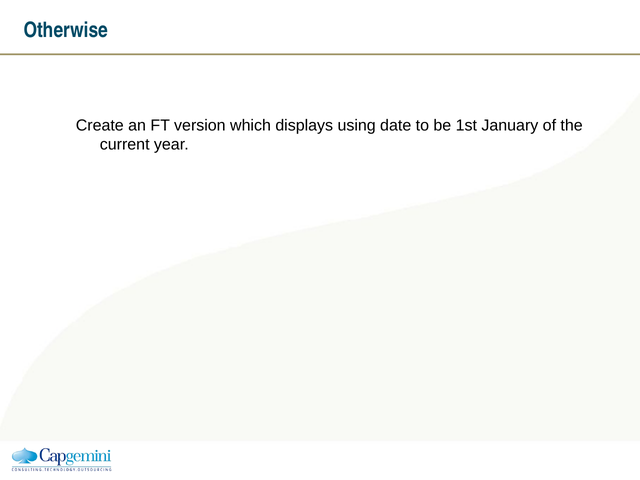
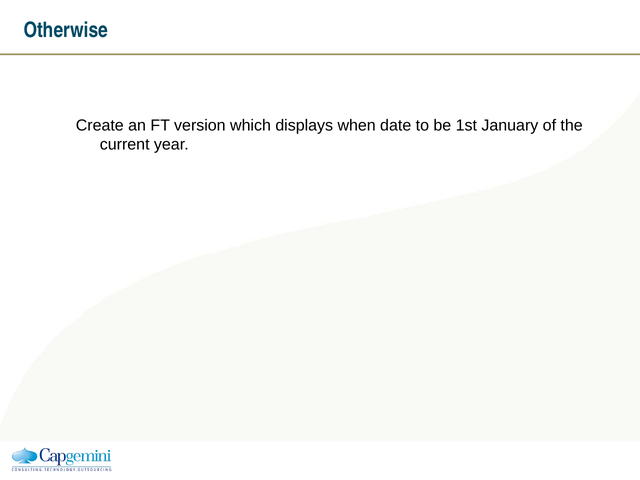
using: using -> when
